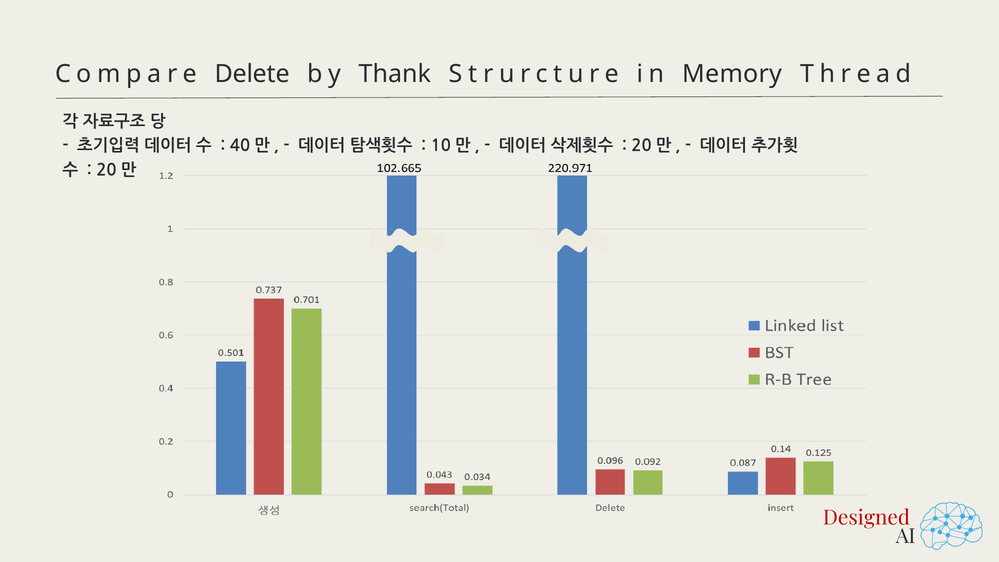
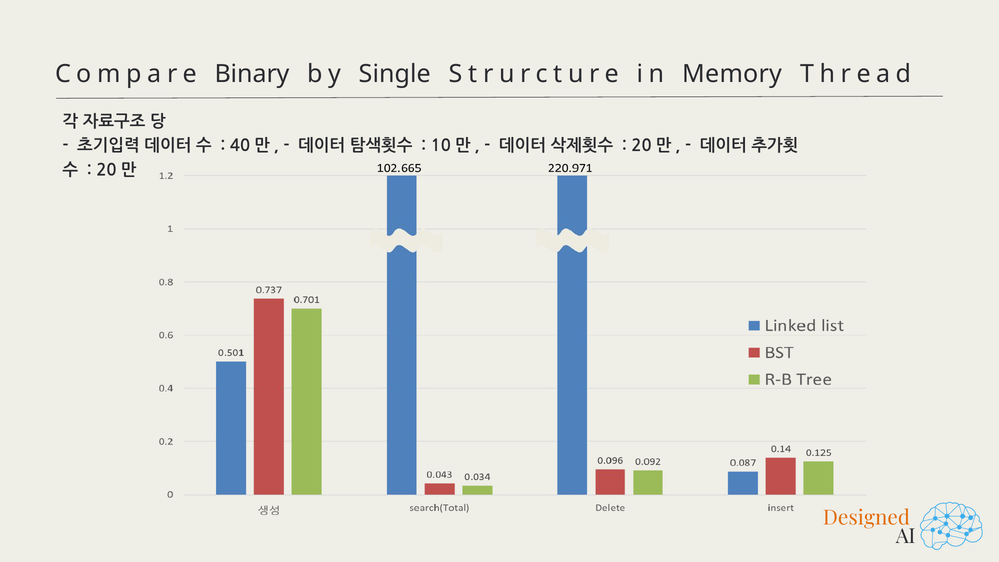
Delete: Delete -> Binary
Thank: Thank -> Single
Designed colour: red -> orange
